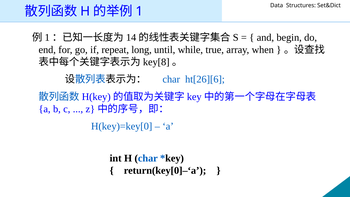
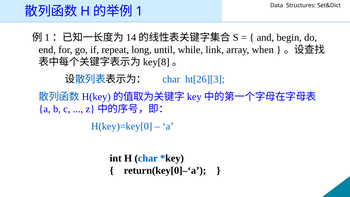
true: true -> link
ht[26][6: ht[26][6 -> ht[26][3
